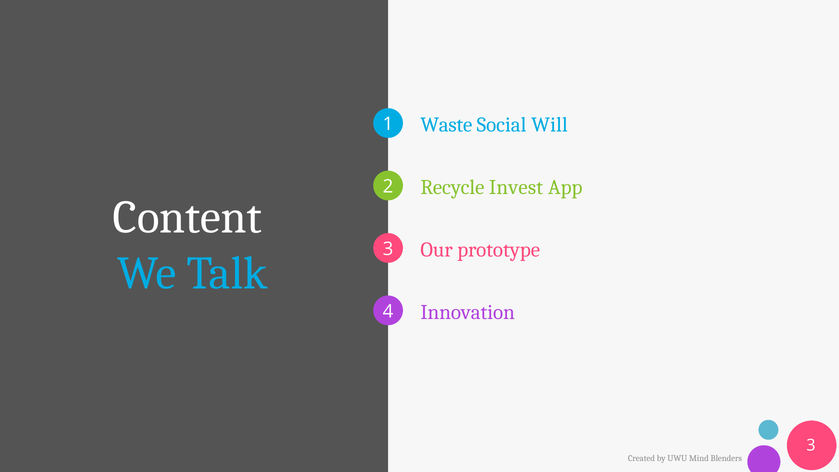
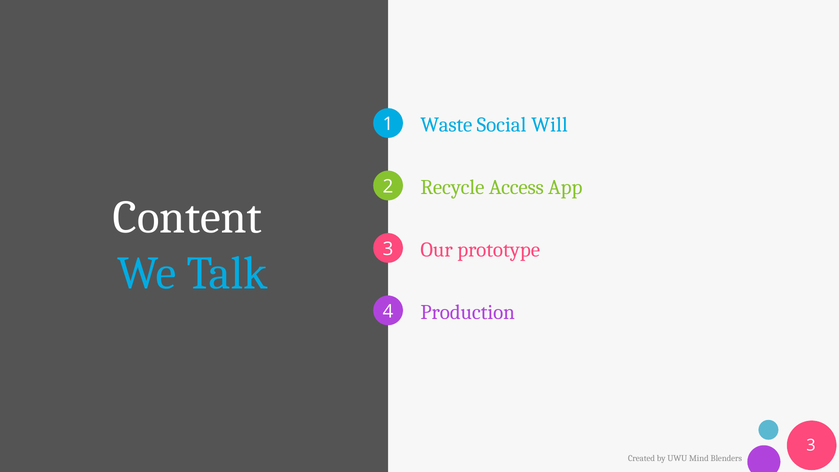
Invest: Invest -> Access
Innovation: Innovation -> Production
